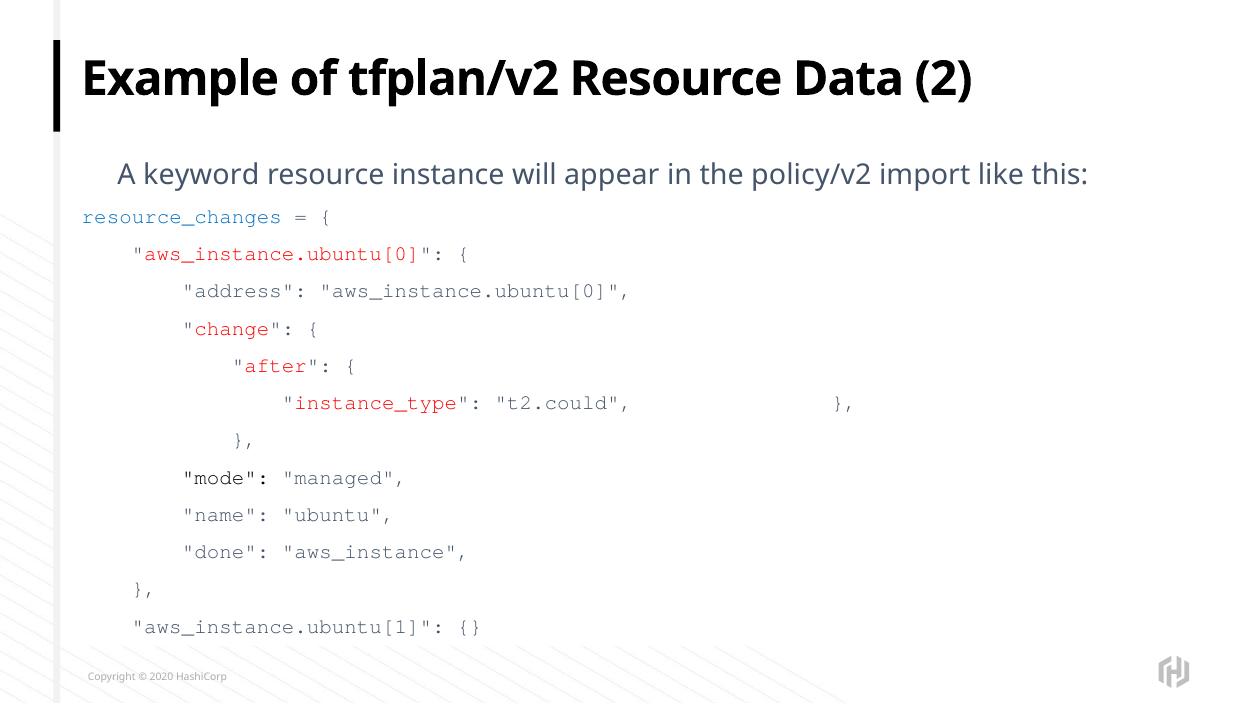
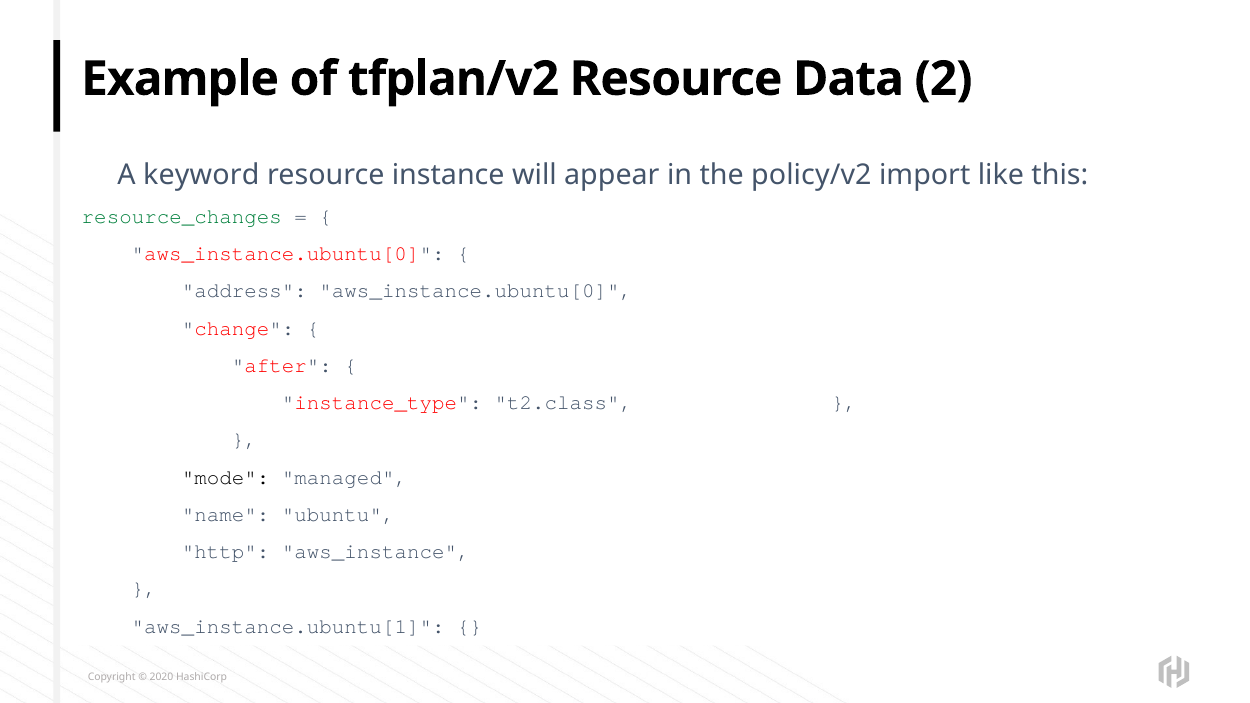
resource_changes colour: blue -> green
t2.could: t2.could -> t2.class
done: done -> http
